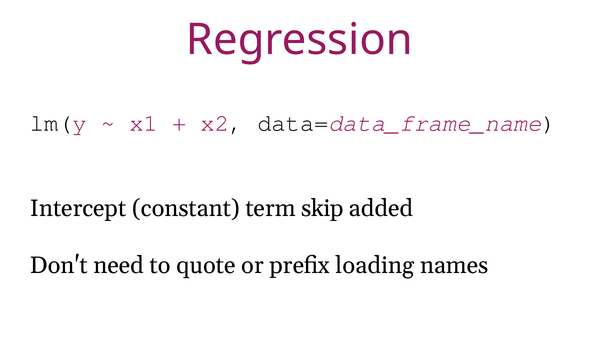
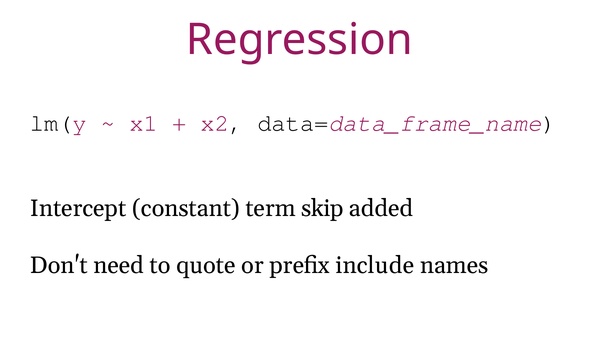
loading: loading -> include
